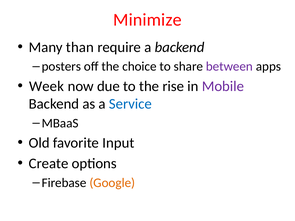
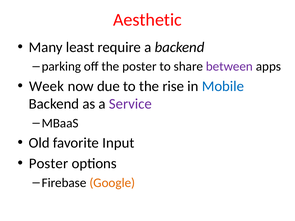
Minimize: Minimize -> Aesthetic
than: than -> least
posters: posters -> parking
the choice: choice -> poster
Mobile colour: purple -> blue
Service colour: blue -> purple
Create at (49, 164): Create -> Poster
